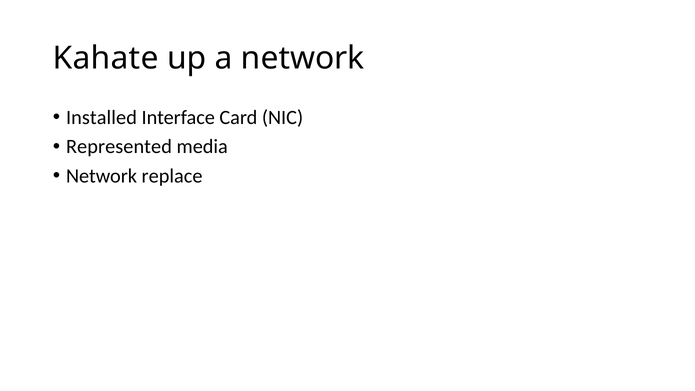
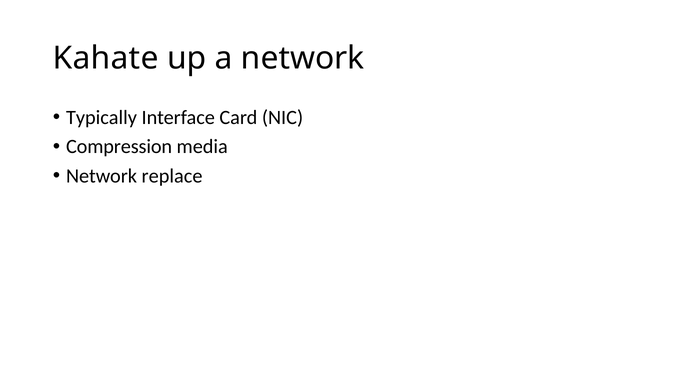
Installed: Installed -> Typically
Represented: Represented -> Compression
